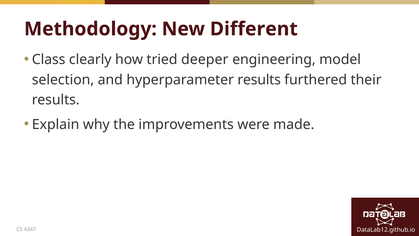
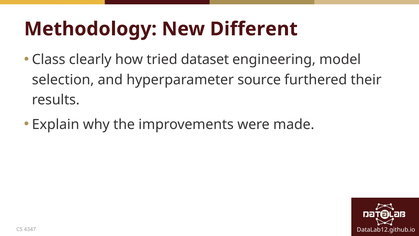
deeper: deeper -> dataset
hyperparameter results: results -> source
